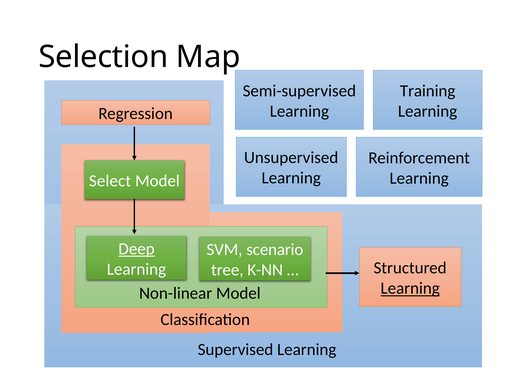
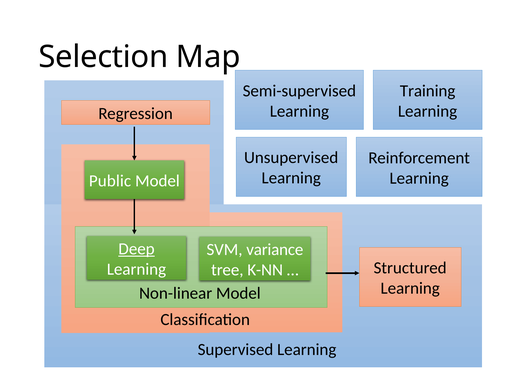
Select: Select -> Public
scenario: scenario -> variance
Learning at (410, 288) underline: present -> none
